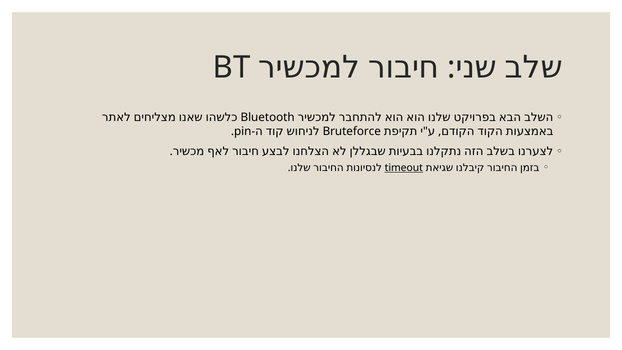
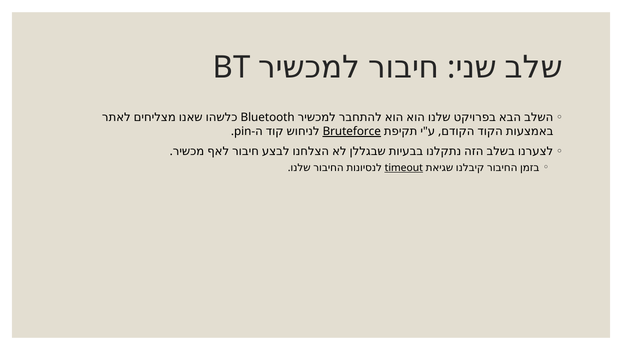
Bruteforce underline: none -> present
